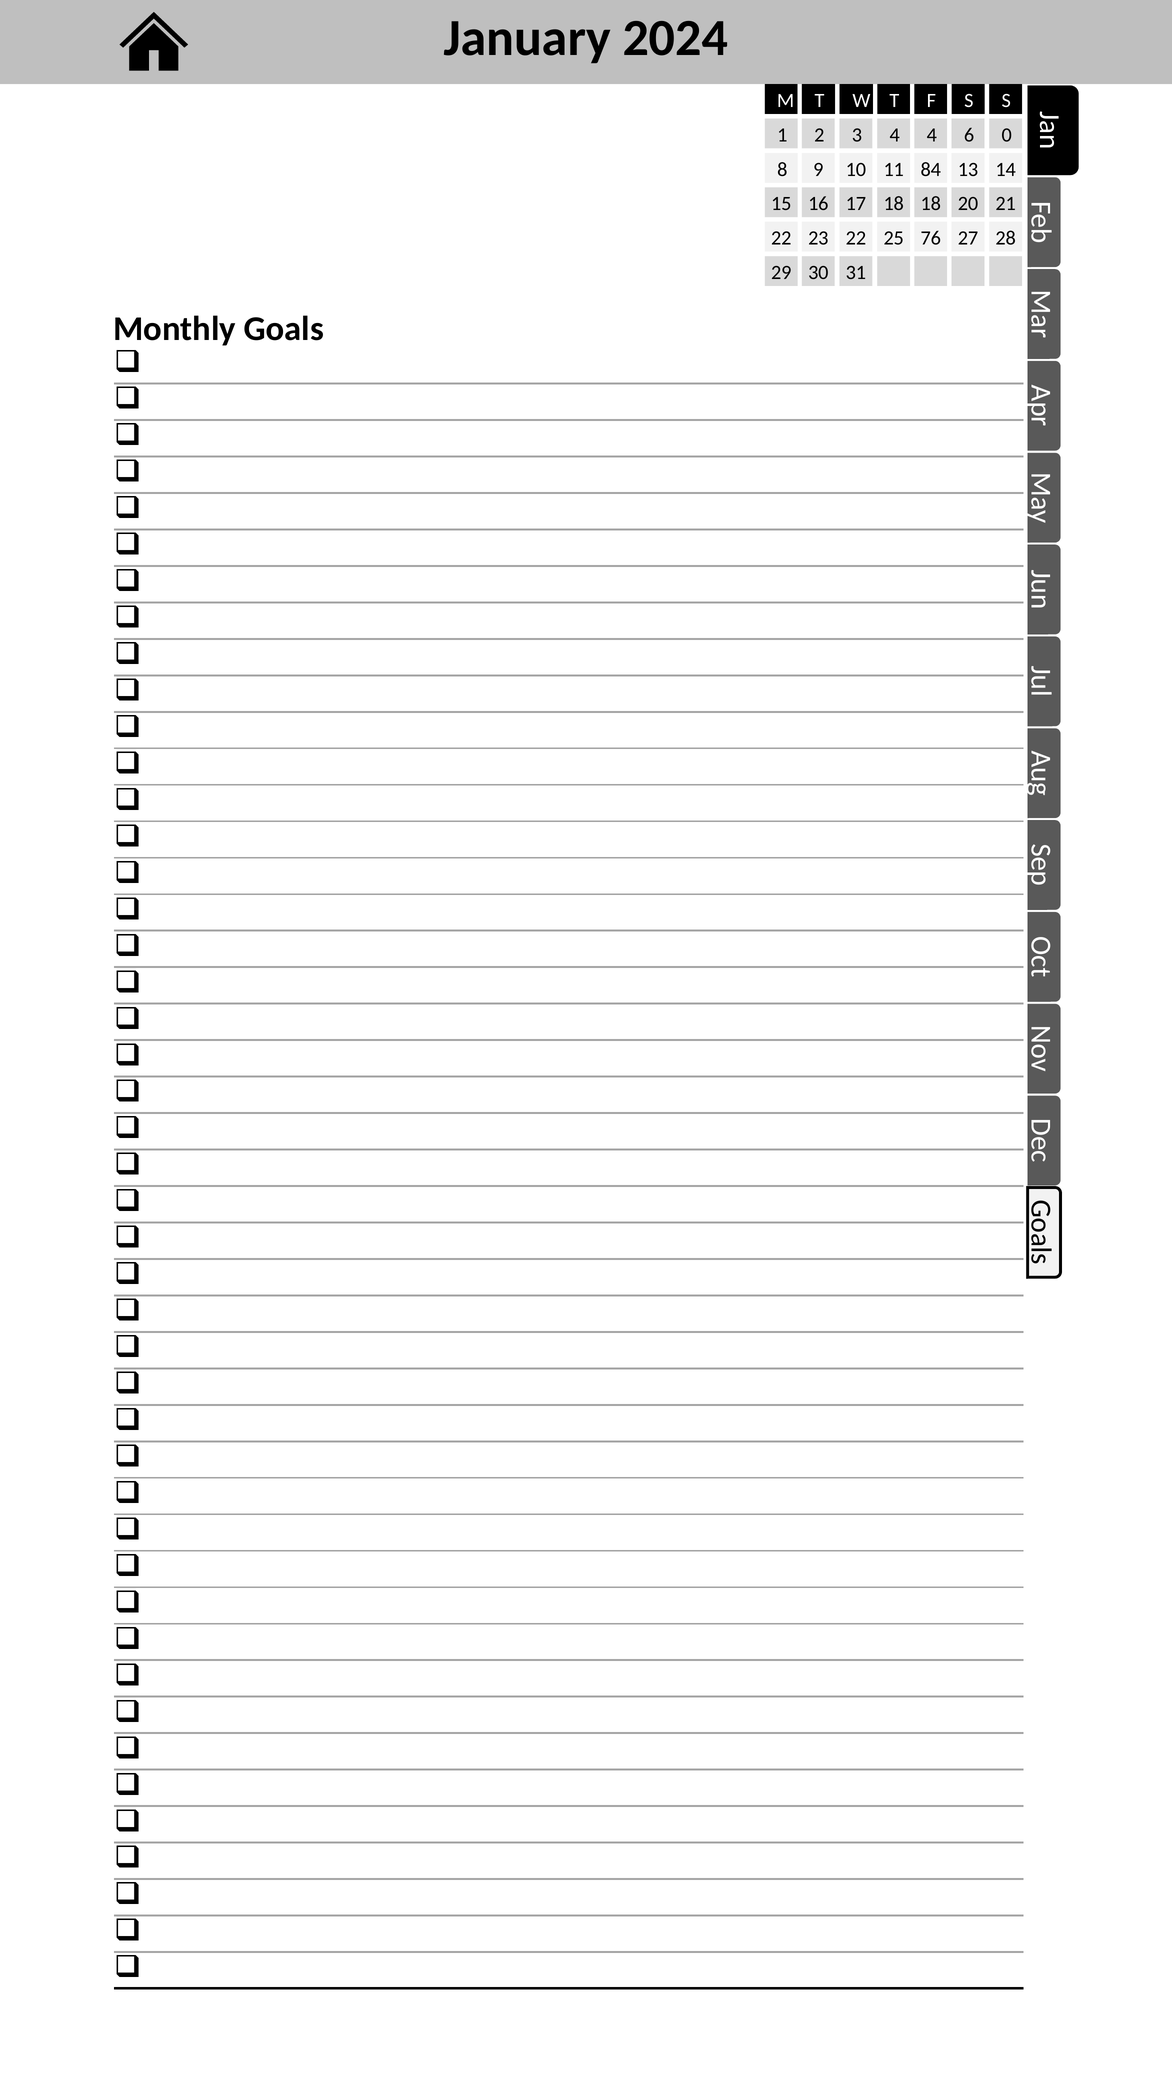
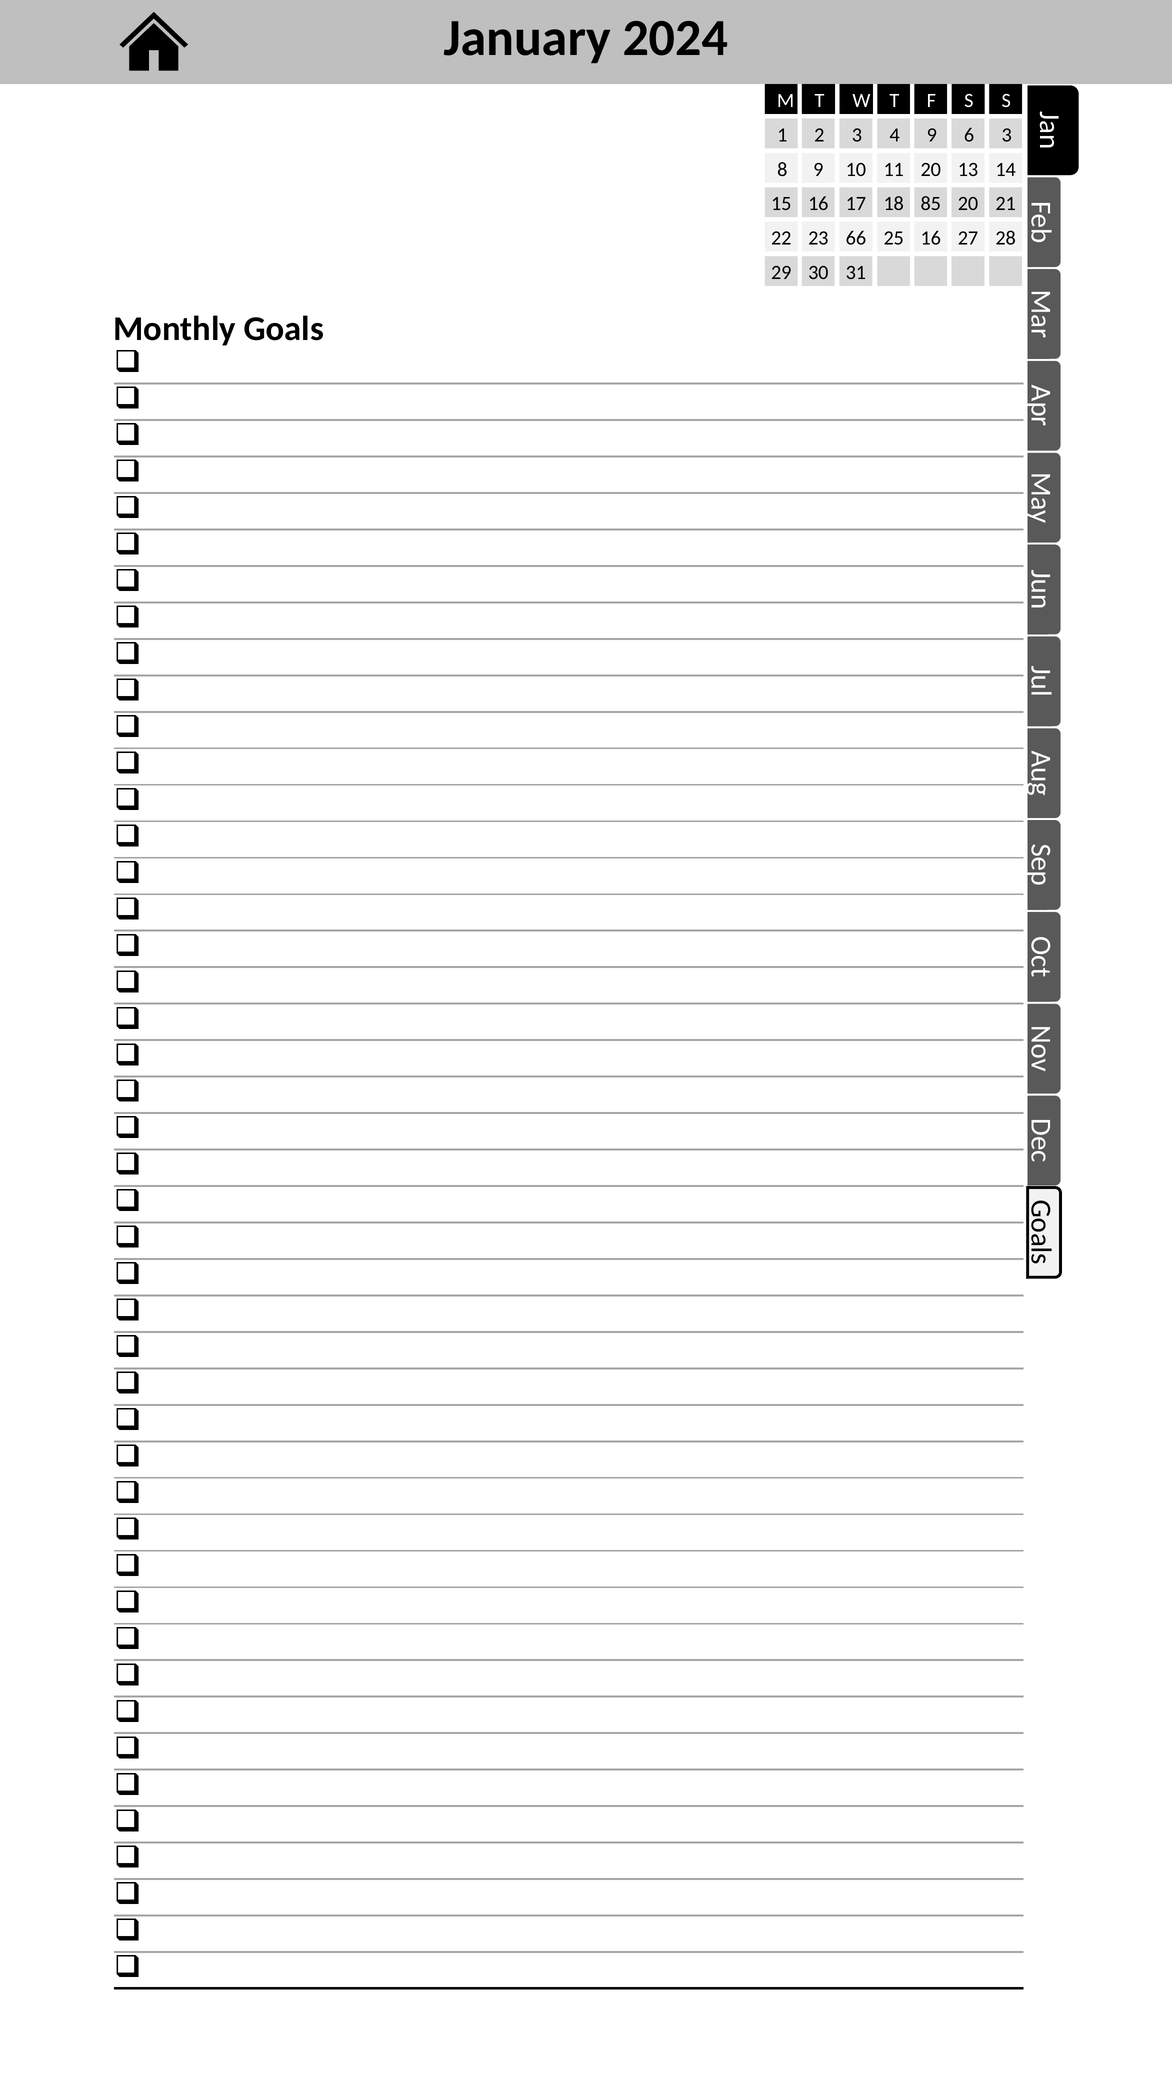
4 4: 4 -> 9
6 0: 0 -> 3
11 84: 84 -> 20
18 18: 18 -> 85
23 22: 22 -> 66
25 76: 76 -> 16
